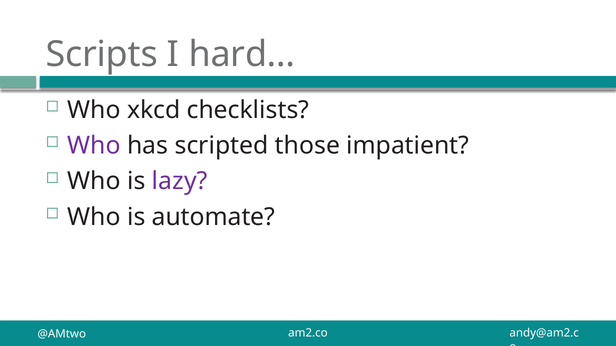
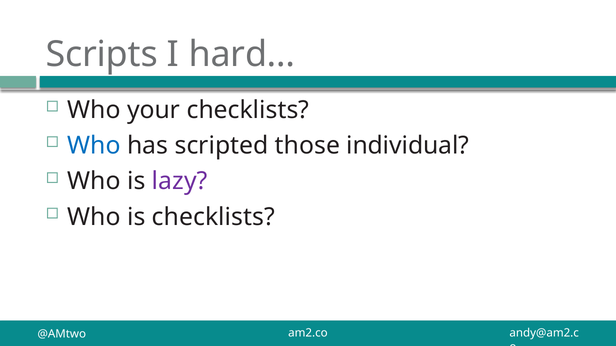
xkcd: xkcd -> your
Who at (94, 146) colour: purple -> blue
impatient: impatient -> individual
is automate: automate -> checklists
